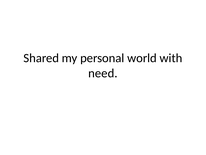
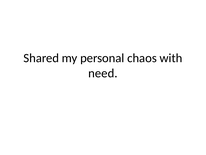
world: world -> chaos
